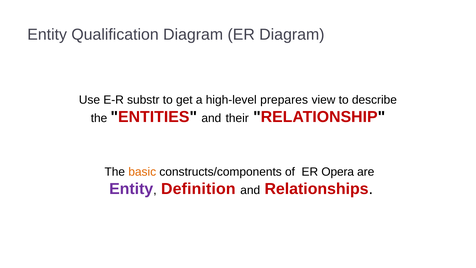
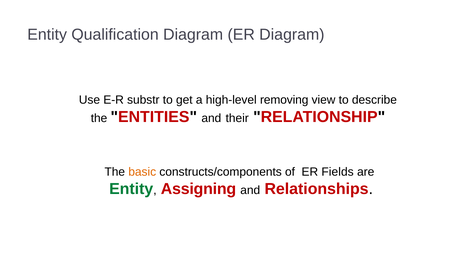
prepares: prepares -> removing
Opera: Opera -> Fields
Entity at (131, 189) colour: purple -> green
Definition: Definition -> Assigning
